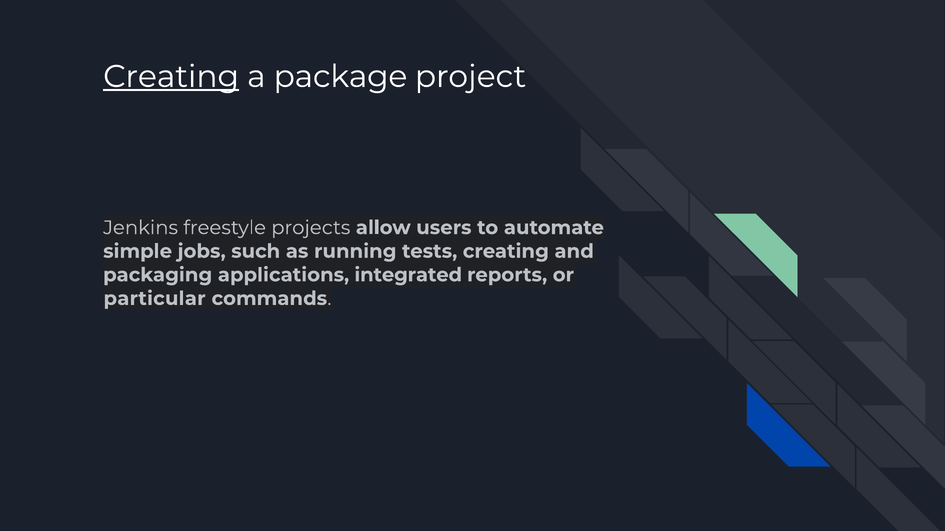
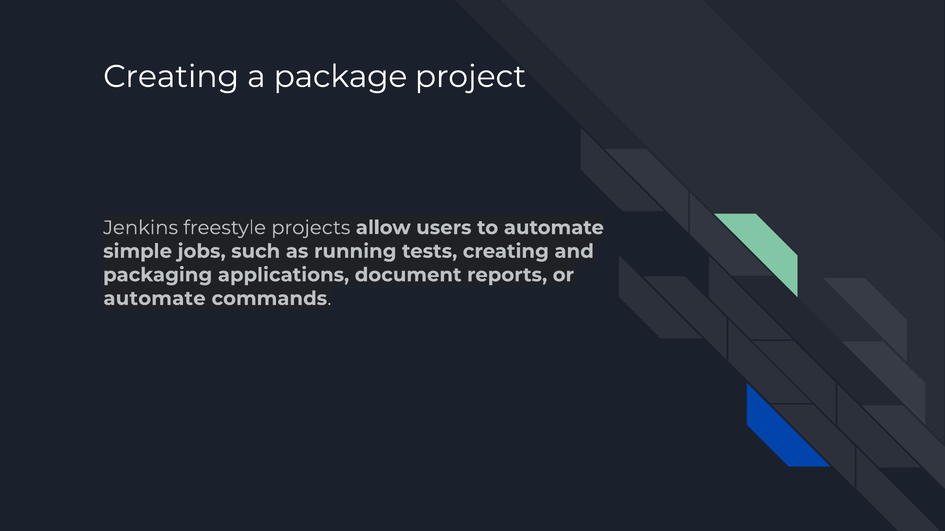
Creating at (171, 77) underline: present -> none
integrated: integrated -> document
particular at (155, 299): particular -> automate
